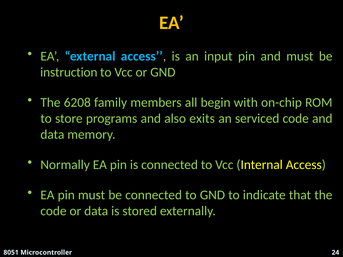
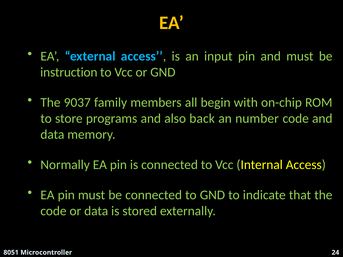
6208: 6208 -> 9037
exits: exits -> back
serviced: serviced -> number
